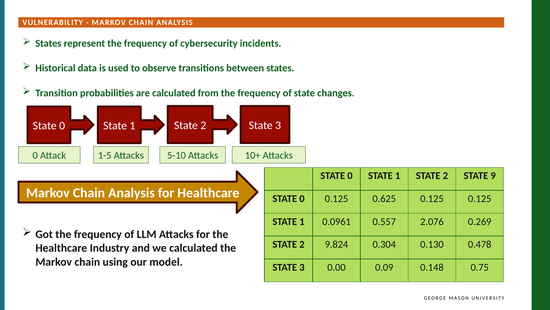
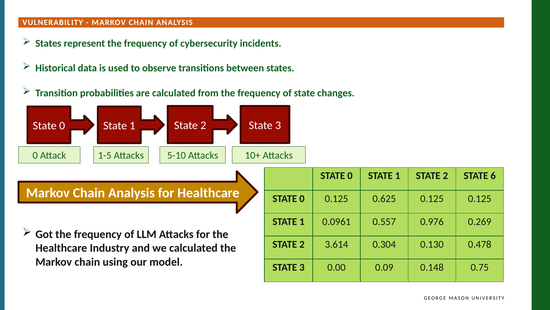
9: 9 -> 6
2.076: 2.076 -> 0.976
9.824: 9.824 -> 3.614
